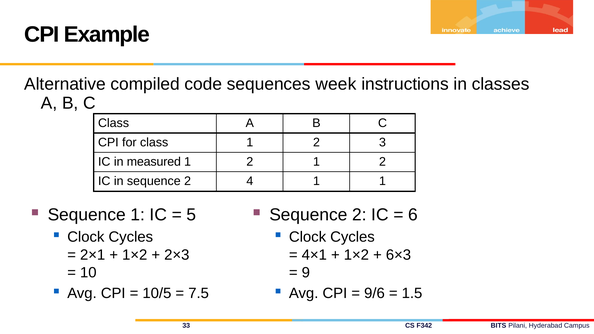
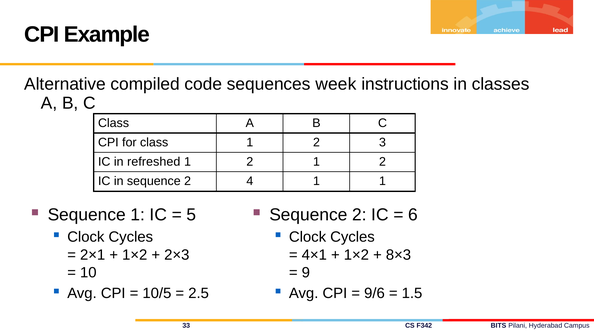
measured: measured -> refreshed
6×3: 6×3 -> 8×3
7.5: 7.5 -> 2.5
